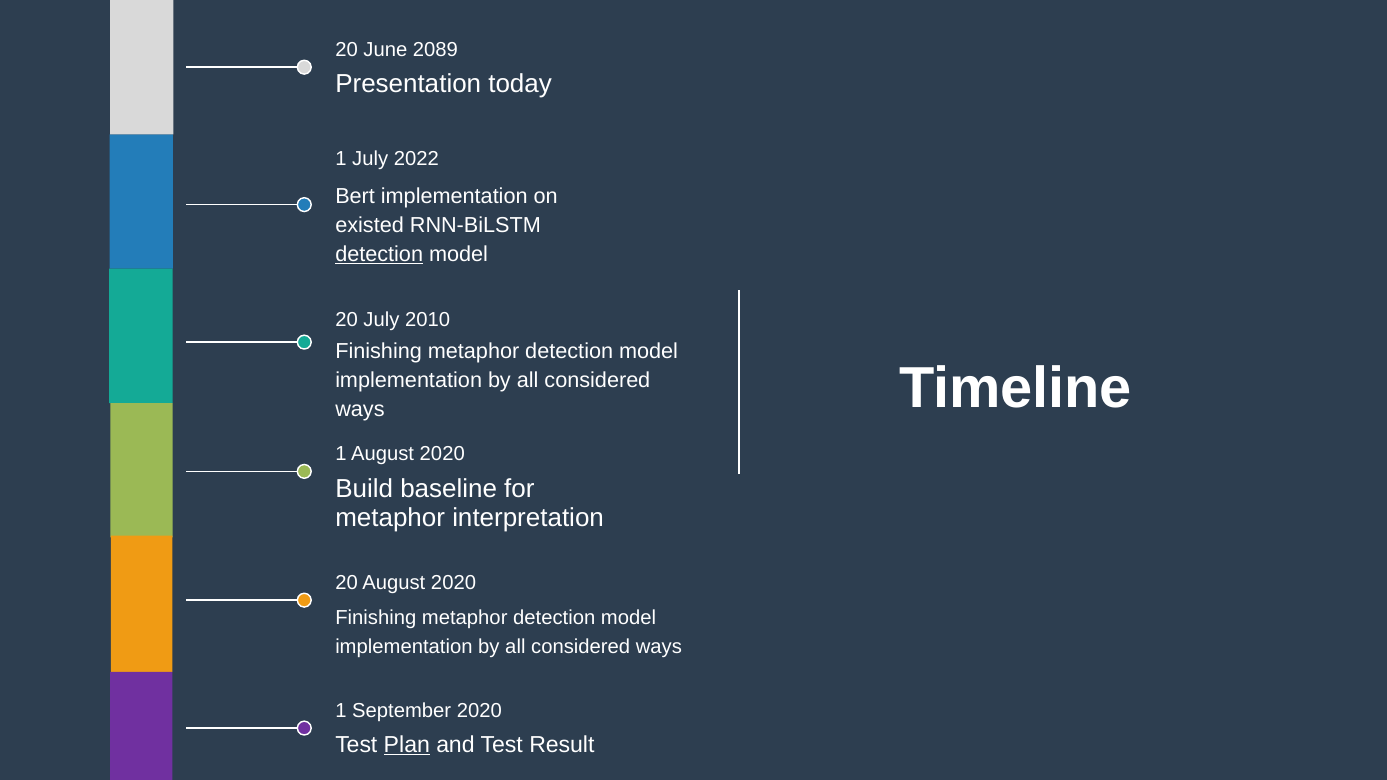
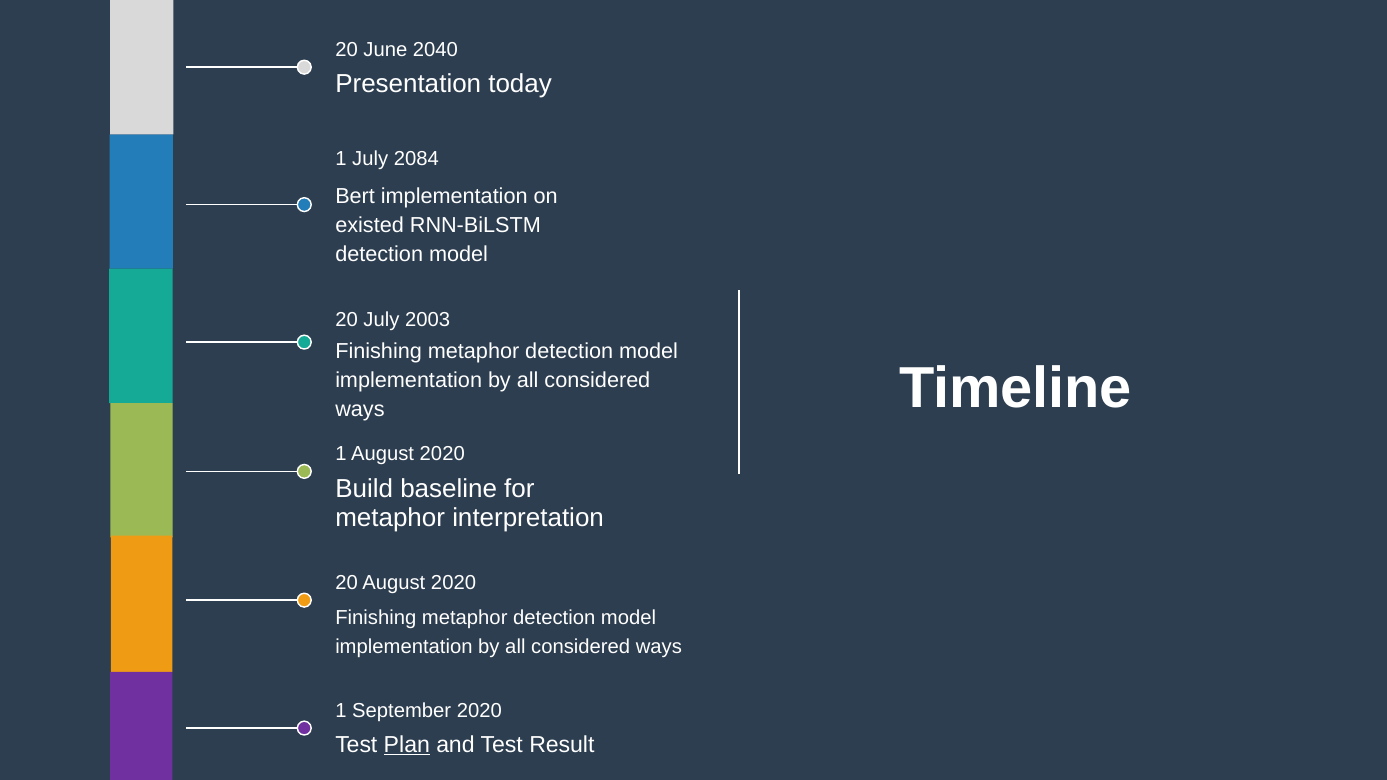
2089: 2089 -> 2040
2022: 2022 -> 2084
detection at (379, 254) underline: present -> none
2010: 2010 -> 2003
